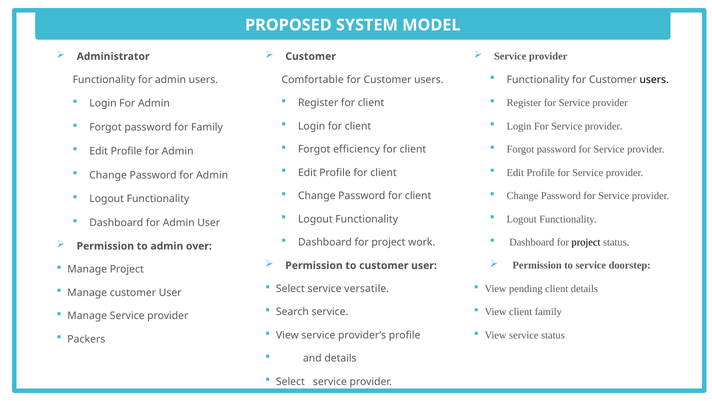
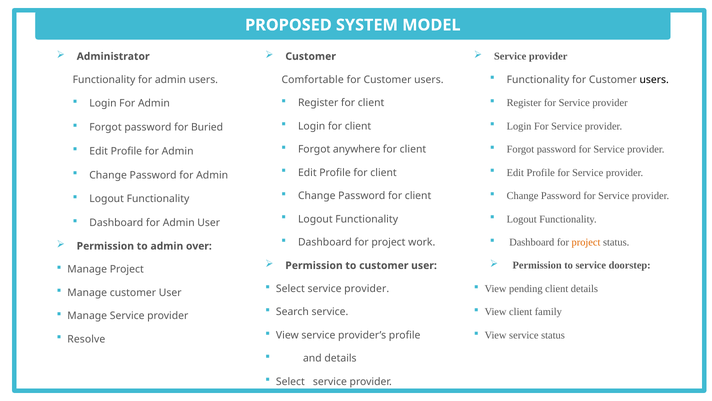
for Family: Family -> Buried
efficiency: efficiency -> anywhere
project at (586, 242) colour: black -> orange
versatile at (367, 288): versatile -> provider
Packers: Packers -> Resolve
